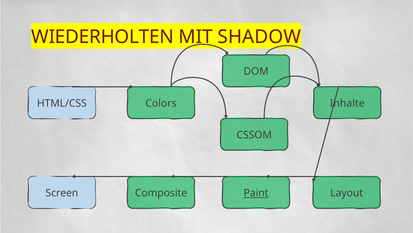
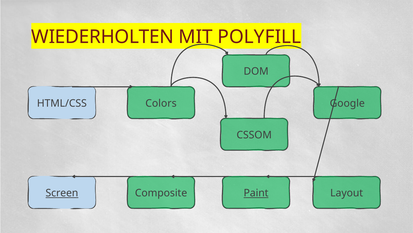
SHADOW: SHADOW -> POLYFILL
Inhalte: Inhalte -> Google
Screen underline: none -> present
